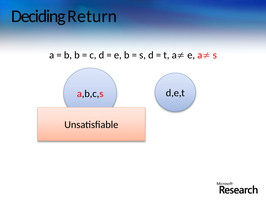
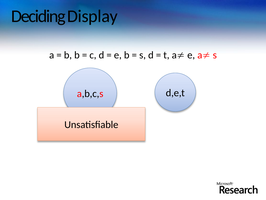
Return: Return -> Display
